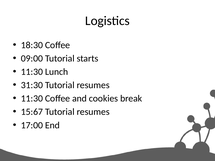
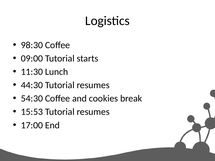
18:30: 18:30 -> 98:30
31:30: 31:30 -> 44:30
11:30 at (32, 99): 11:30 -> 54:30
15:67: 15:67 -> 15:53
